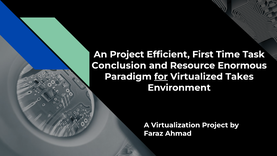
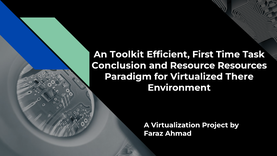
An Project: Project -> Toolkit
Enormous: Enormous -> Resources
for underline: present -> none
Takes: Takes -> There
